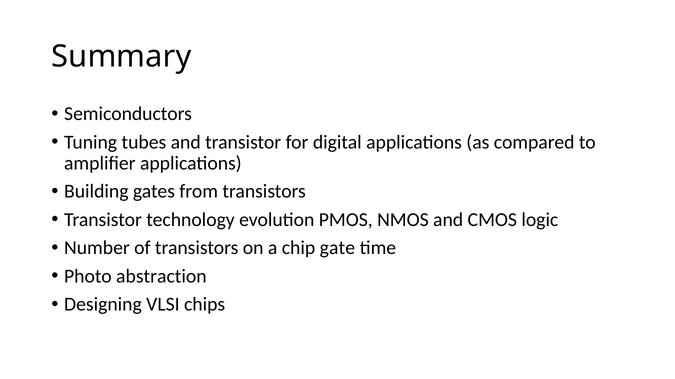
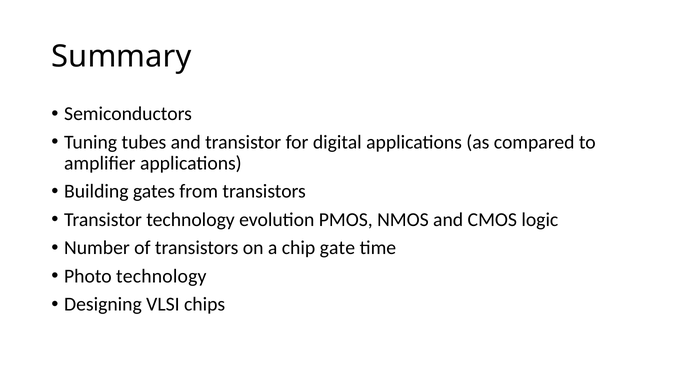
Photo abstraction: abstraction -> technology
